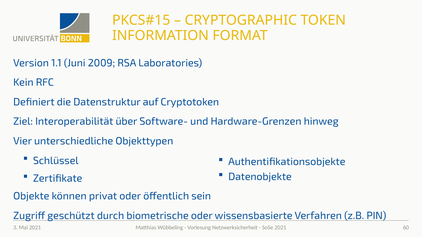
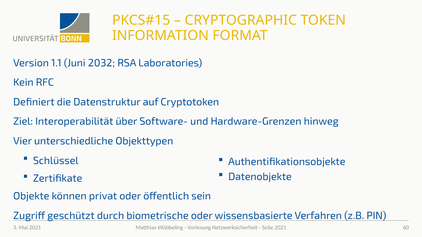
2009: 2009 -> 2032
